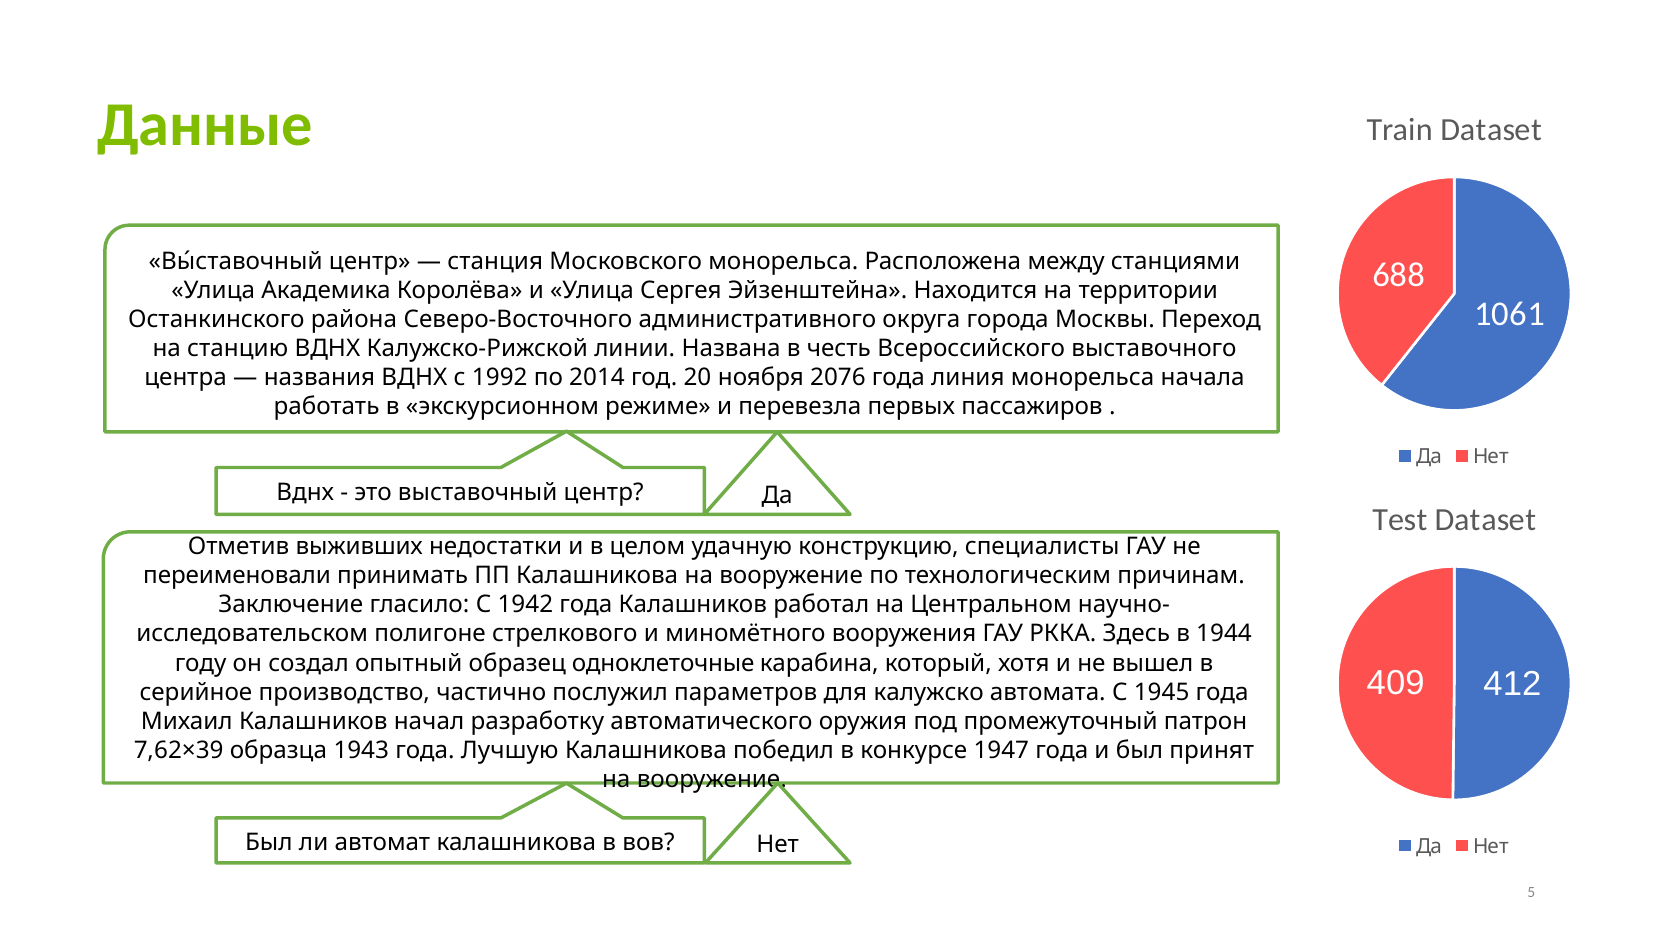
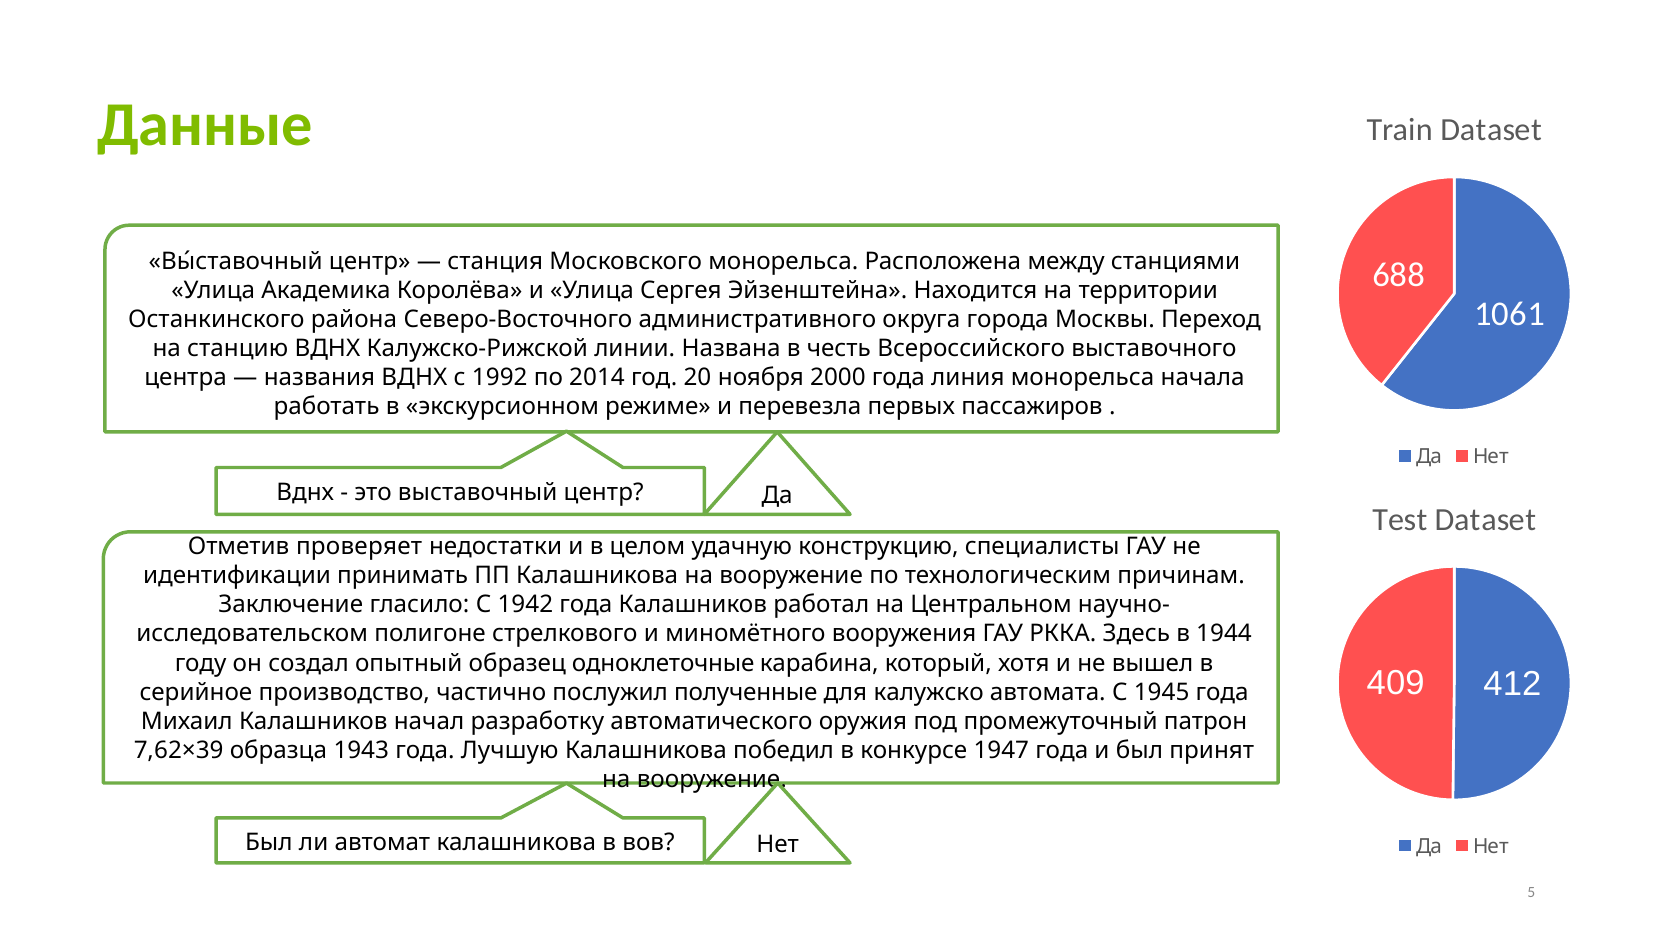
2076: 2076 -> 2000
выживших: выживших -> проверяет
переименовали: переименовали -> идентификации
параметров: параметров -> полученные
